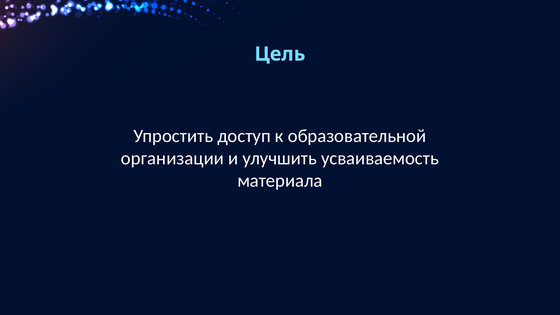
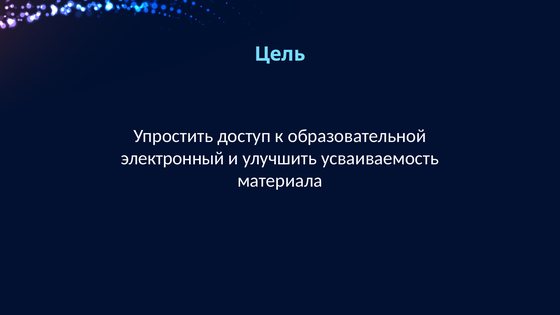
организации: организации -> электронный
